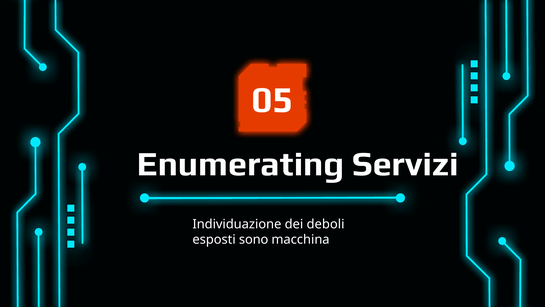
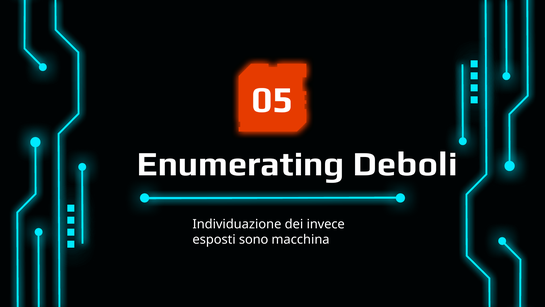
Servizi: Servizi -> Deboli
deboli: deboli -> invece
